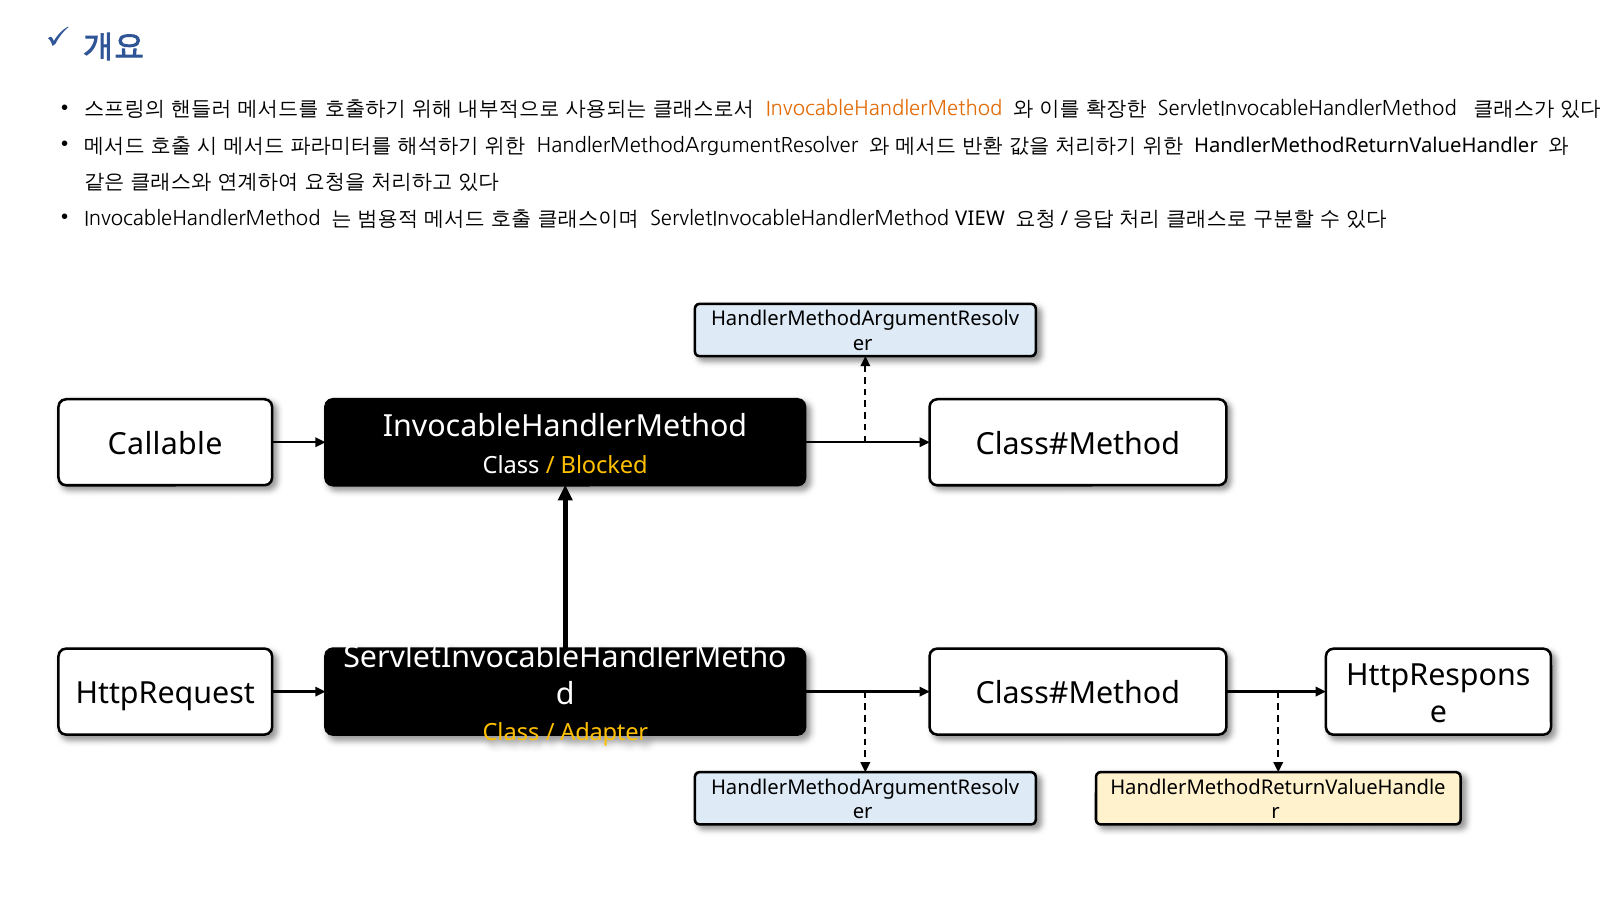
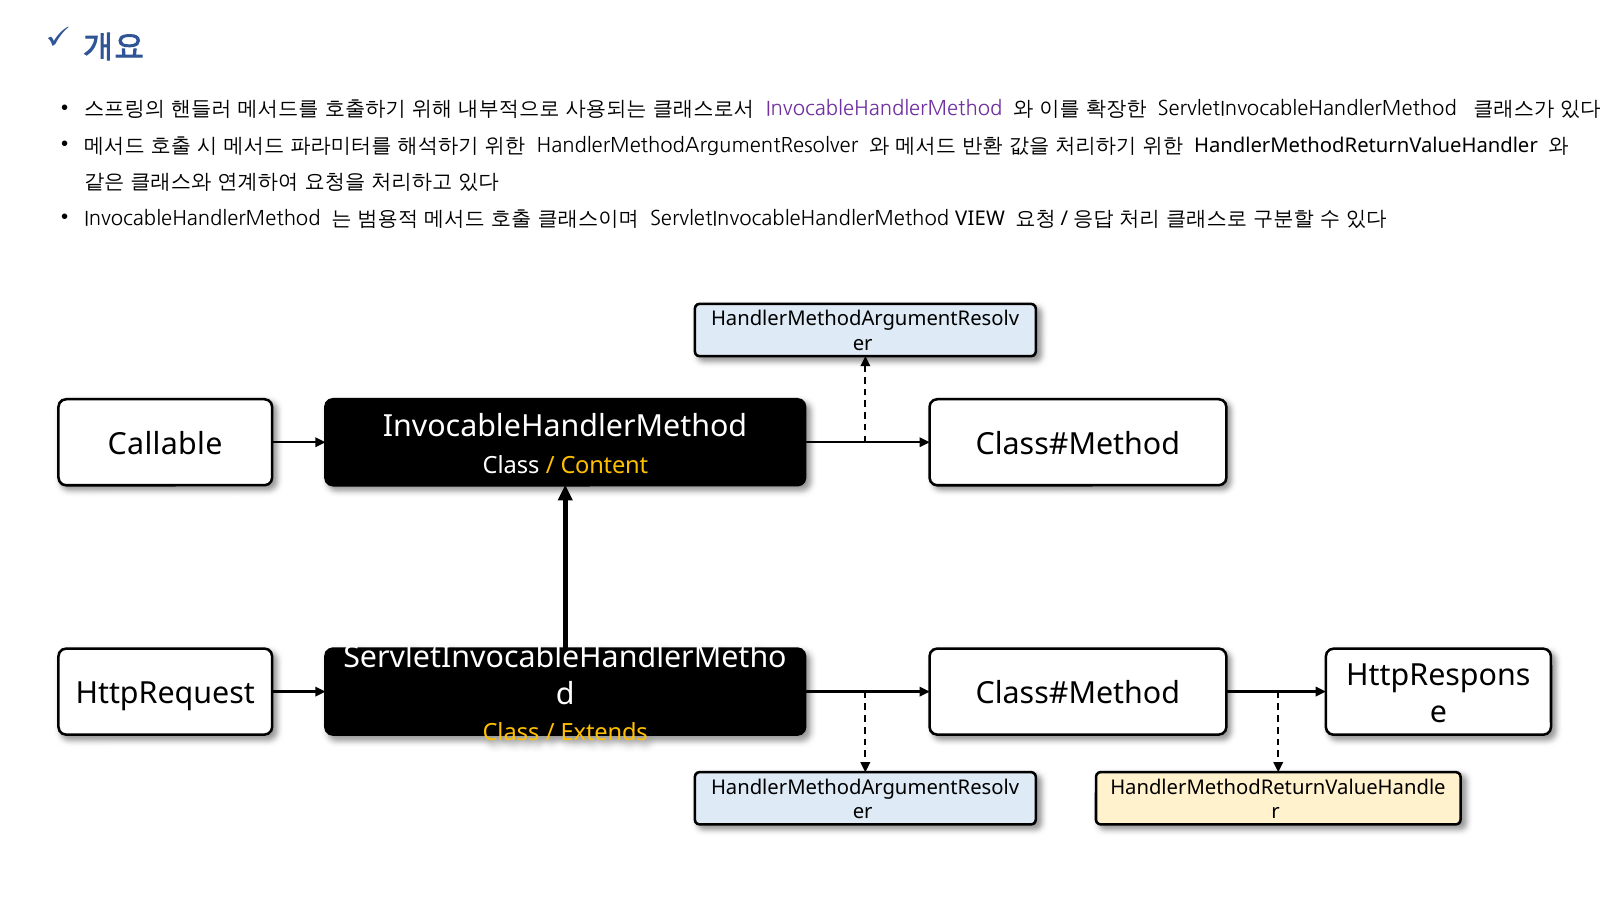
InvocableHandlerMethod at (884, 109) colour: orange -> purple
Blocked: Blocked -> Content
Adapter: Adapter -> Extends
